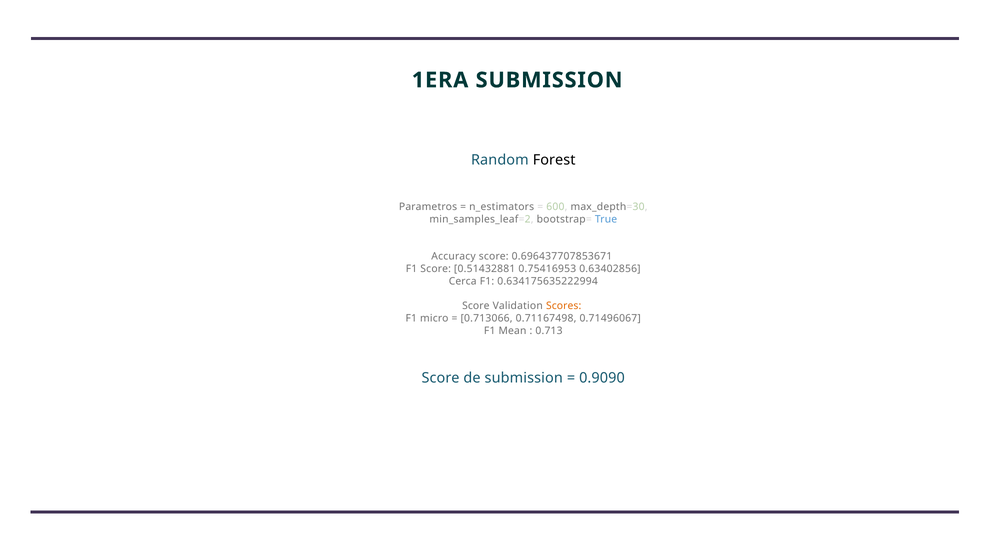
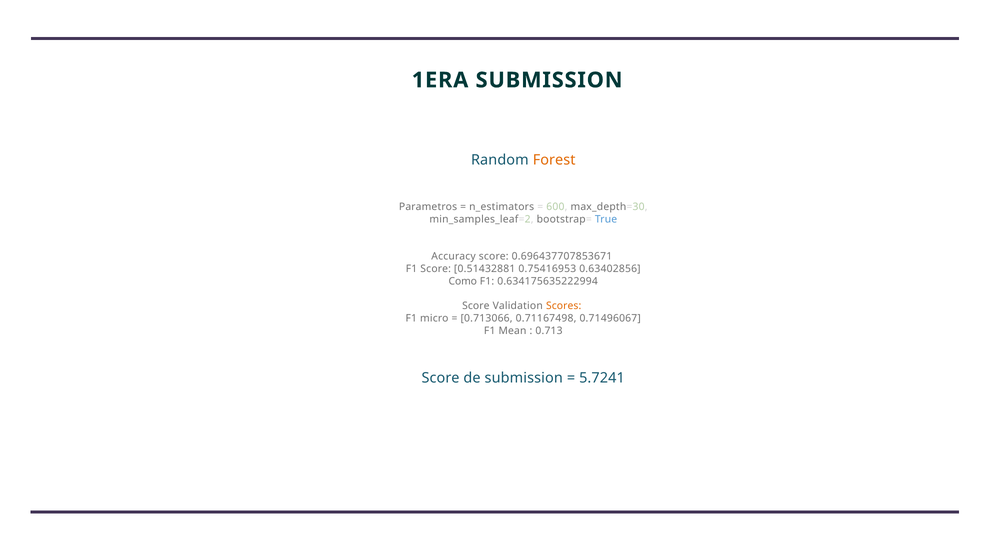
Forest colour: black -> orange
Cerca: Cerca -> Como
0.9090: 0.9090 -> 5.7241
